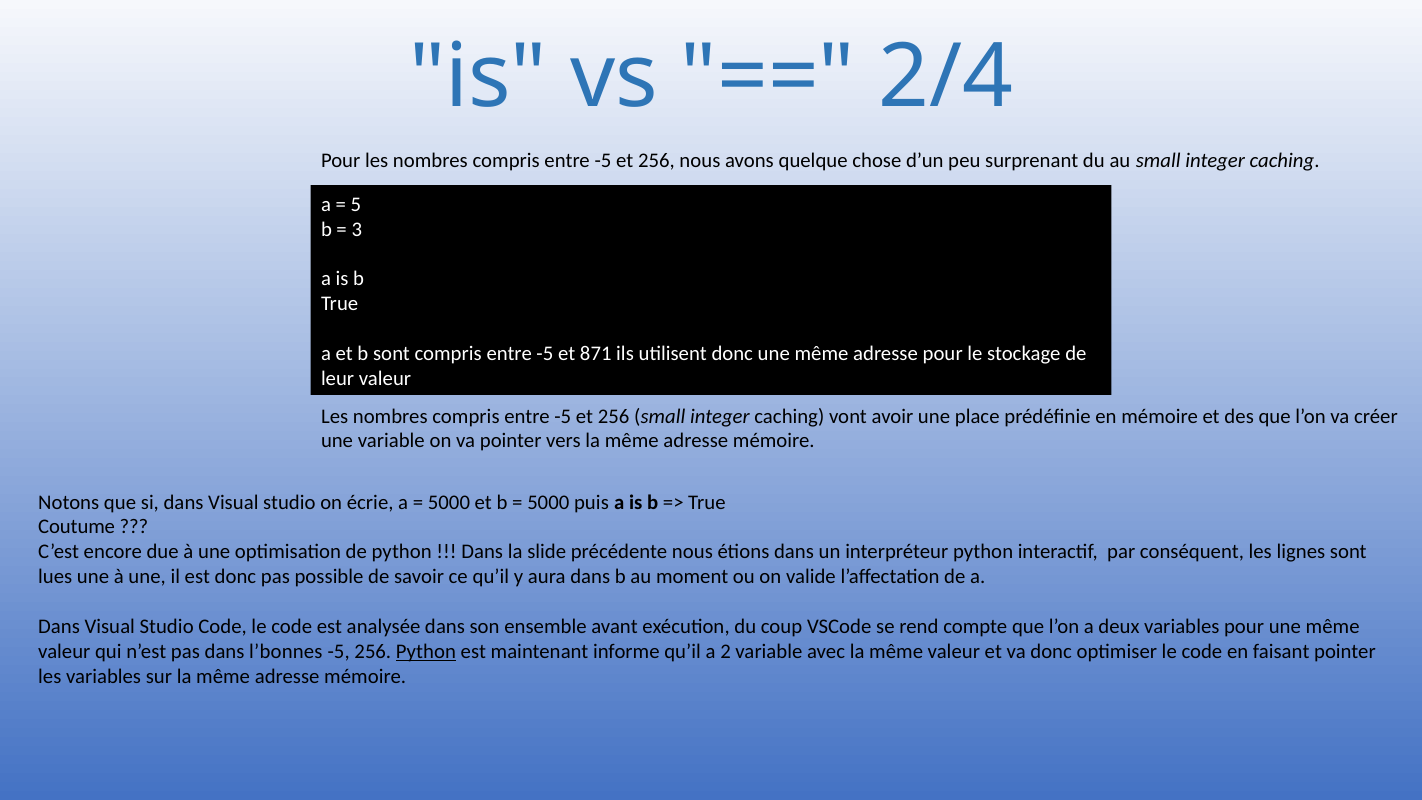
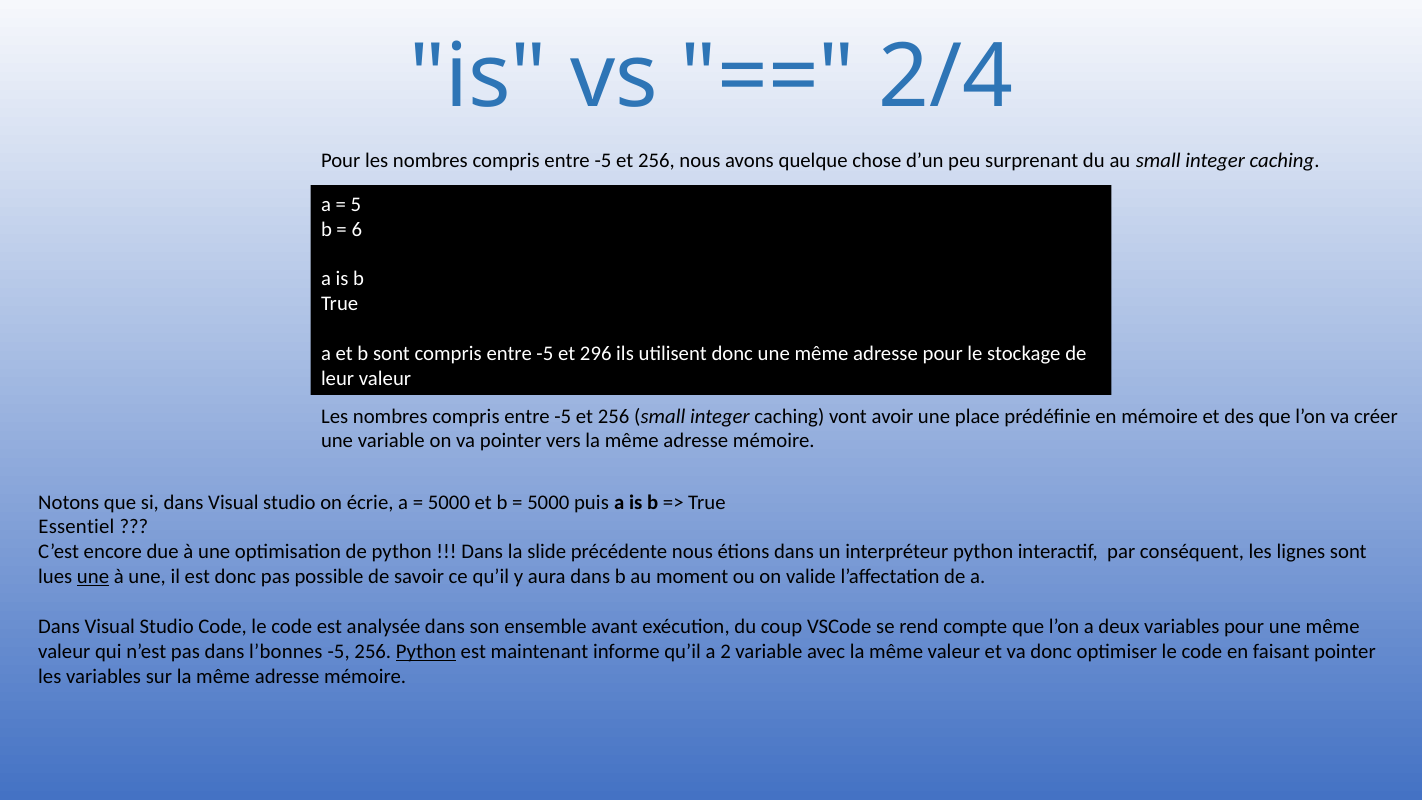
3: 3 -> 6
871: 871 -> 296
Coutume: Coutume -> Essentiel
une at (93, 577) underline: none -> present
